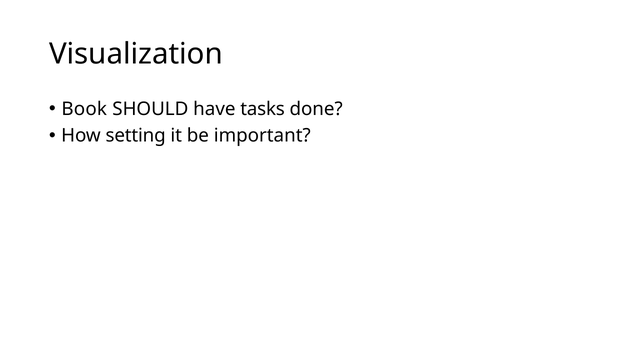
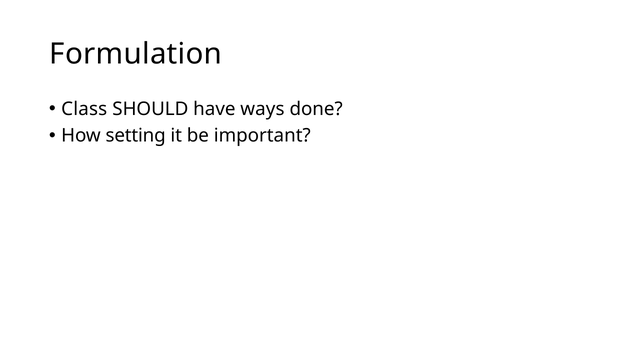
Visualization: Visualization -> Formulation
Book: Book -> Class
tasks: tasks -> ways
